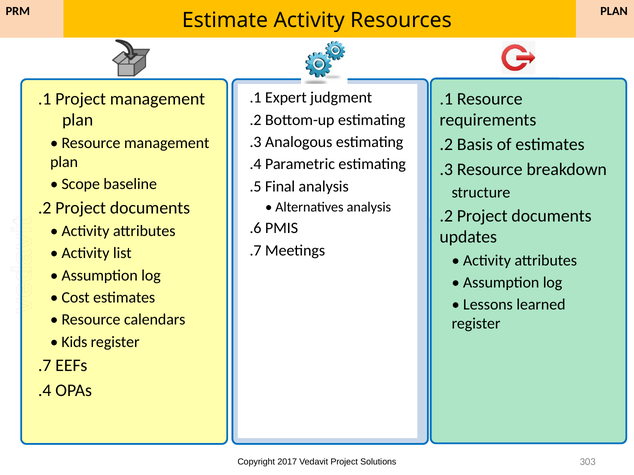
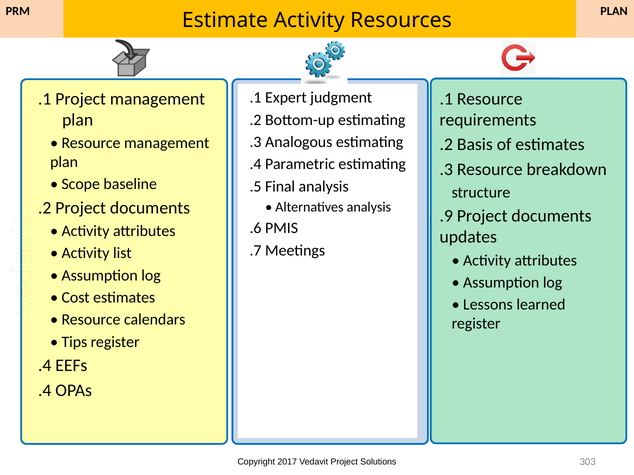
.2 at (446, 216): .2 -> .9
Kids: Kids -> Tips
.7 at (45, 366): .7 -> .4
